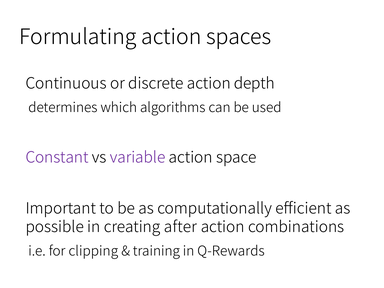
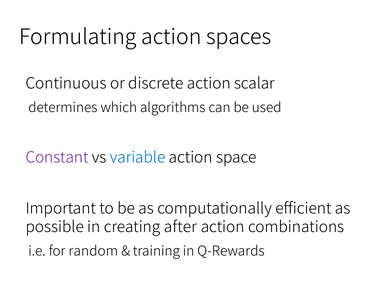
depth: depth -> scalar
variable colour: purple -> blue
clipping: clipping -> random
